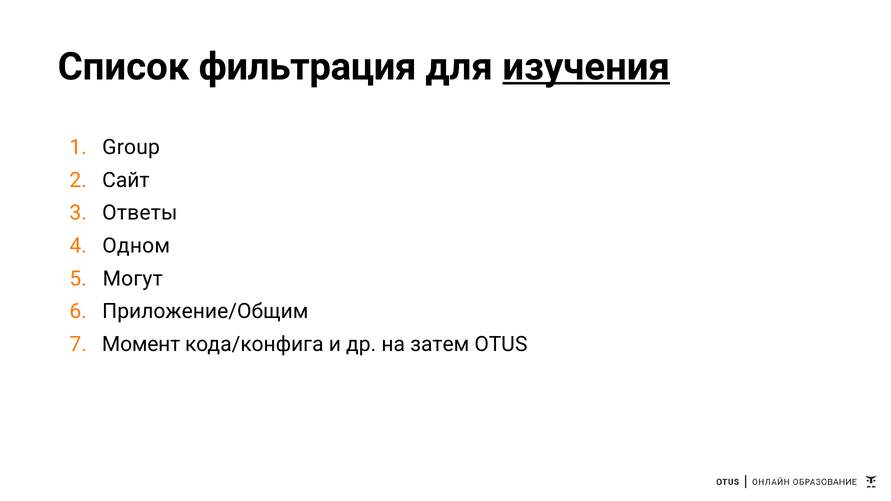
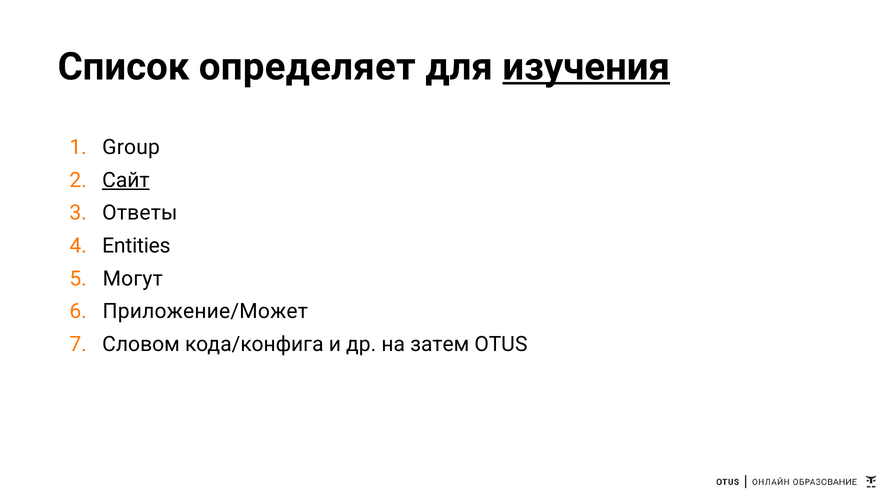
фильтрация: фильтрация -> определяет
Сайт underline: none -> present
Одном: Одном -> Entities
Приложение/Общим: Приложение/Общим -> Приложение/Может
Момент: Момент -> Словом
